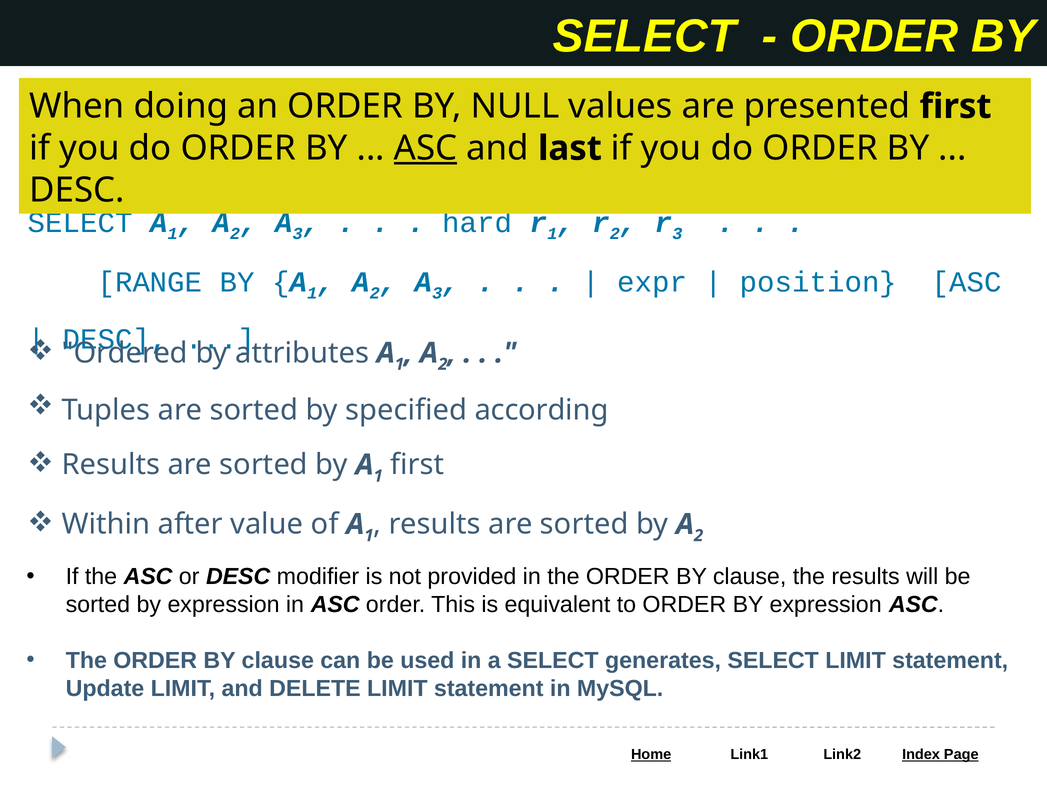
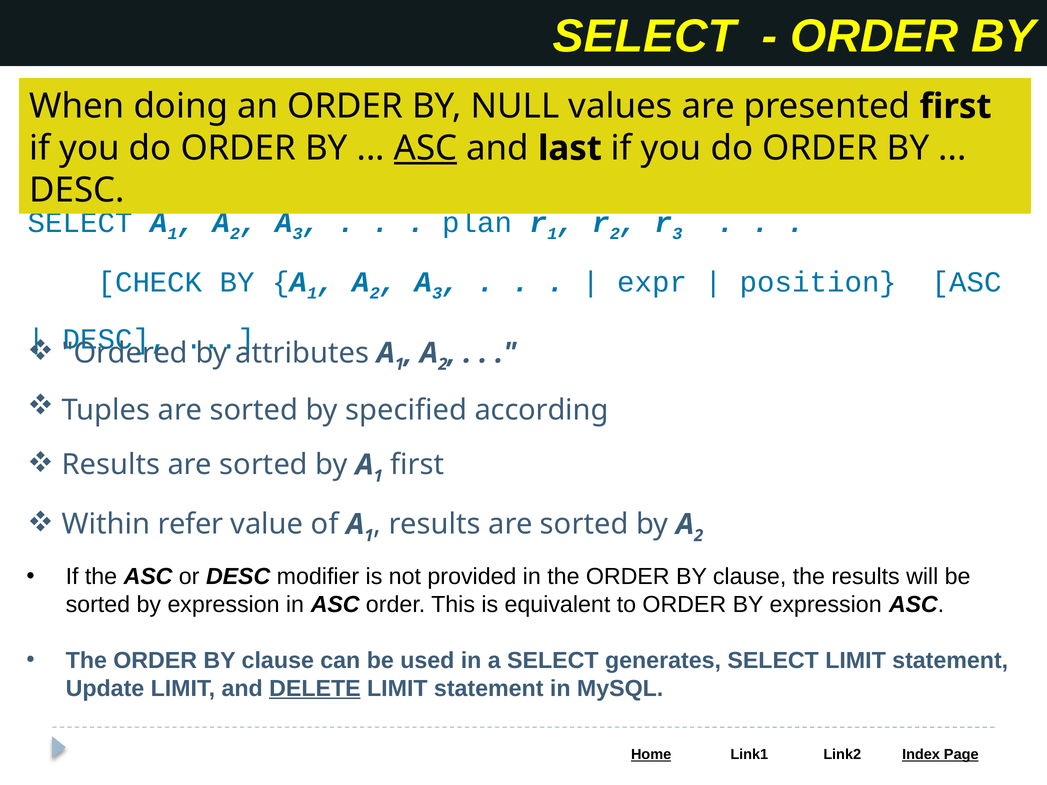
hard: hard -> plan
RANGE: RANGE -> CHECK
after: after -> refer
DELETE underline: none -> present
